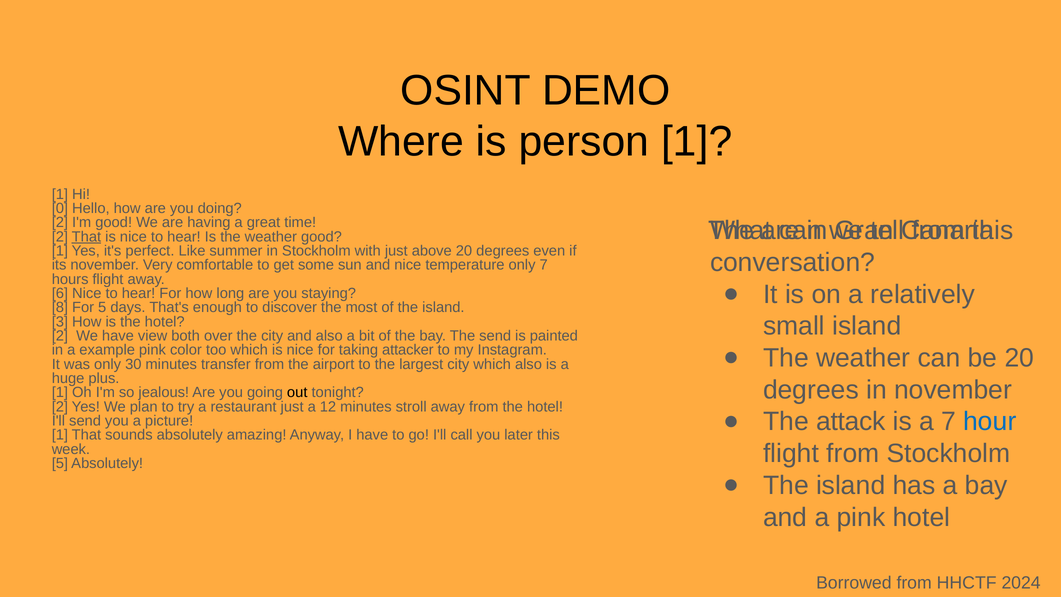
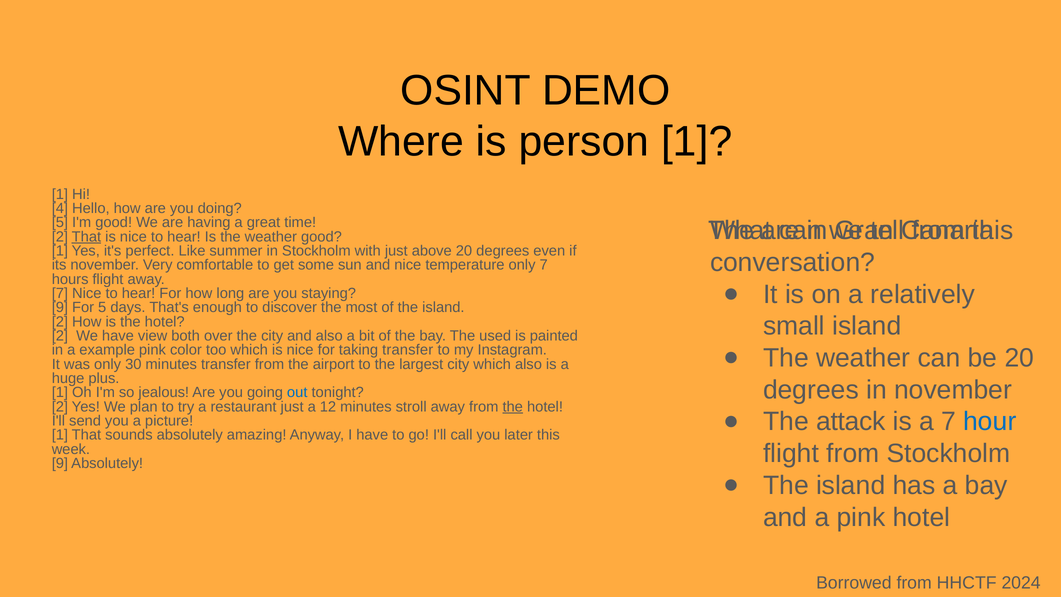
0: 0 -> 4
2 at (60, 223): 2 -> 5
6 at (60, 293): 6 -> 7
8 at (60, 308): 8 -> 9
3 at (60, 322): 3 -> 2
The send: send -> used
taking attacker: attacker -> transfer
out colour: black -> blue
the at (513, 407) underline: none -> present
5 at (60, 463): 5 -> 9
